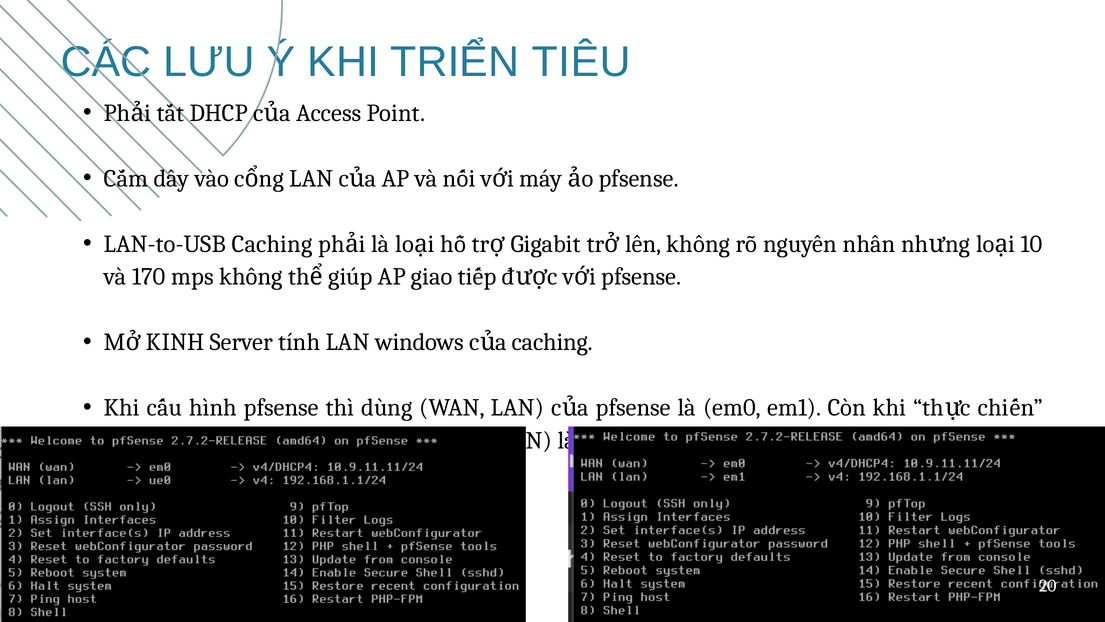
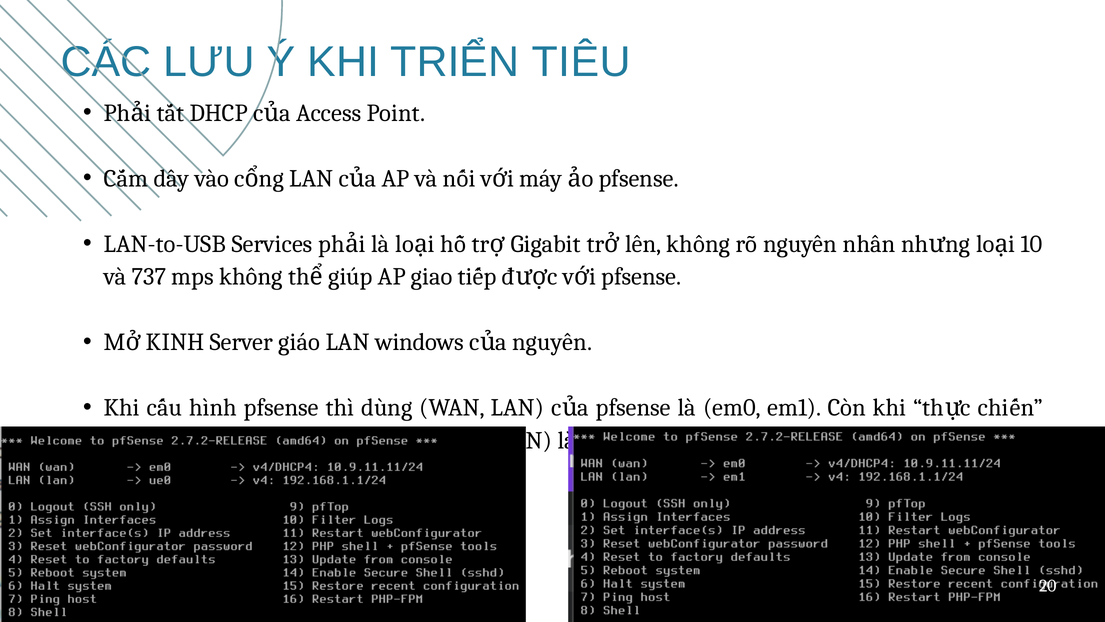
LAN-to-USB Caching: Caching -> Services
170: 170 -> 737
tính: tính -> giáo
caching at (552, 342): caching -> nguyên
